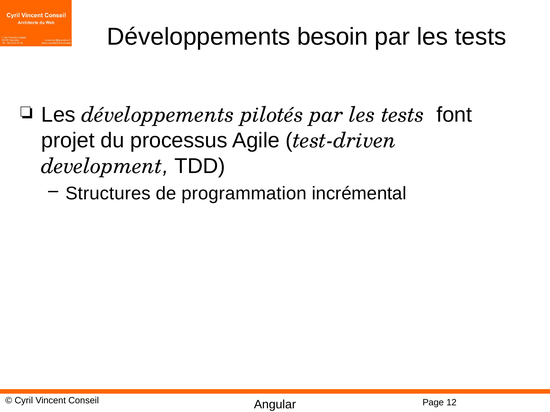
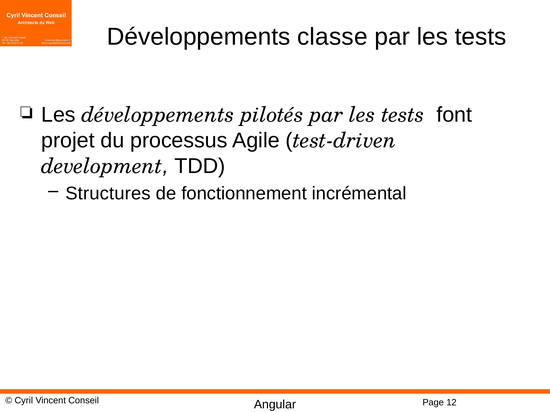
besoin: besoin -> classe
programmation: programmation -> fonctionnement
